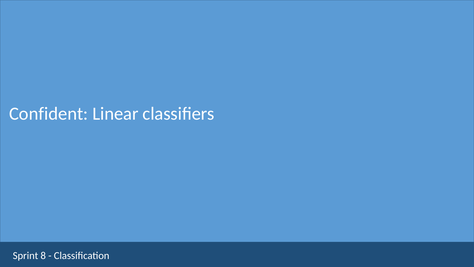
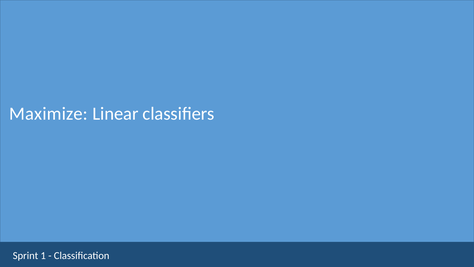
Confident: Confident -> Maximize
8: 8 -> 1
